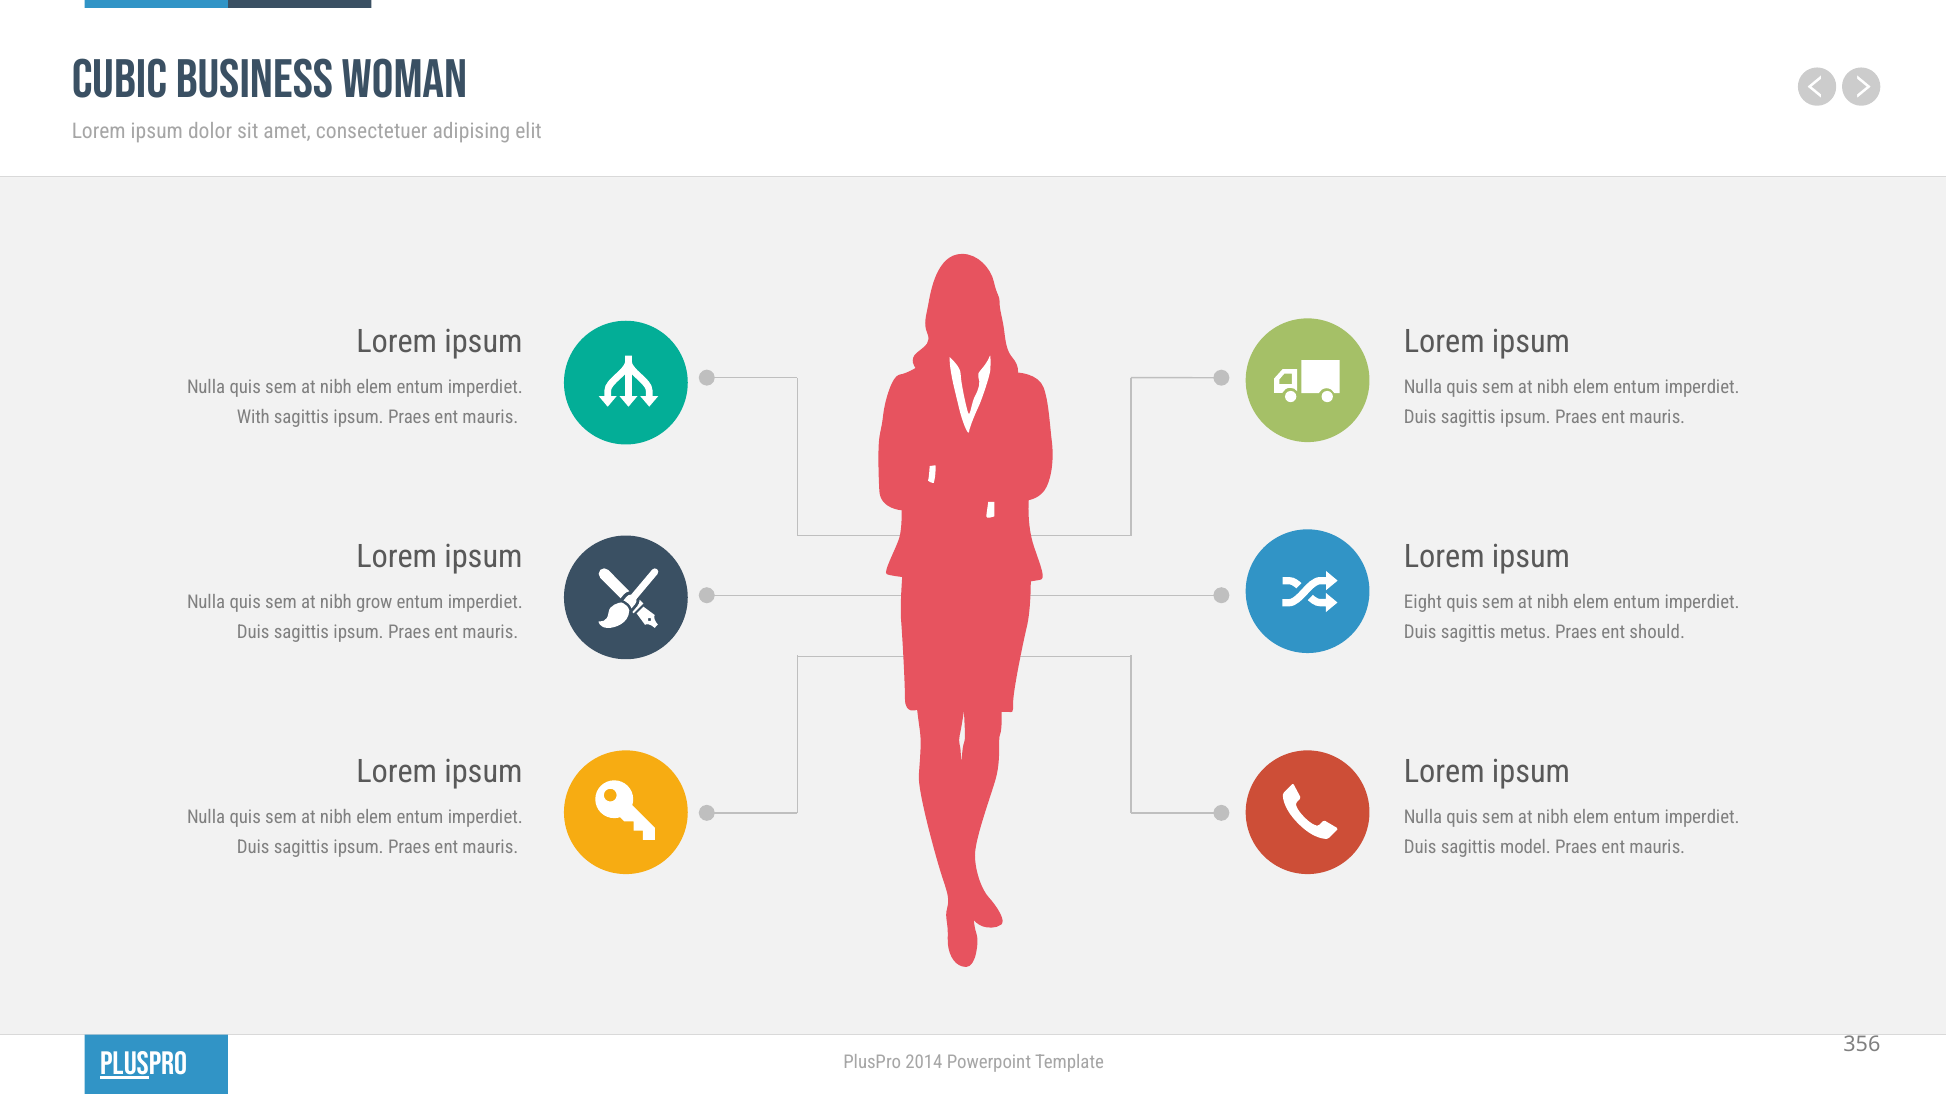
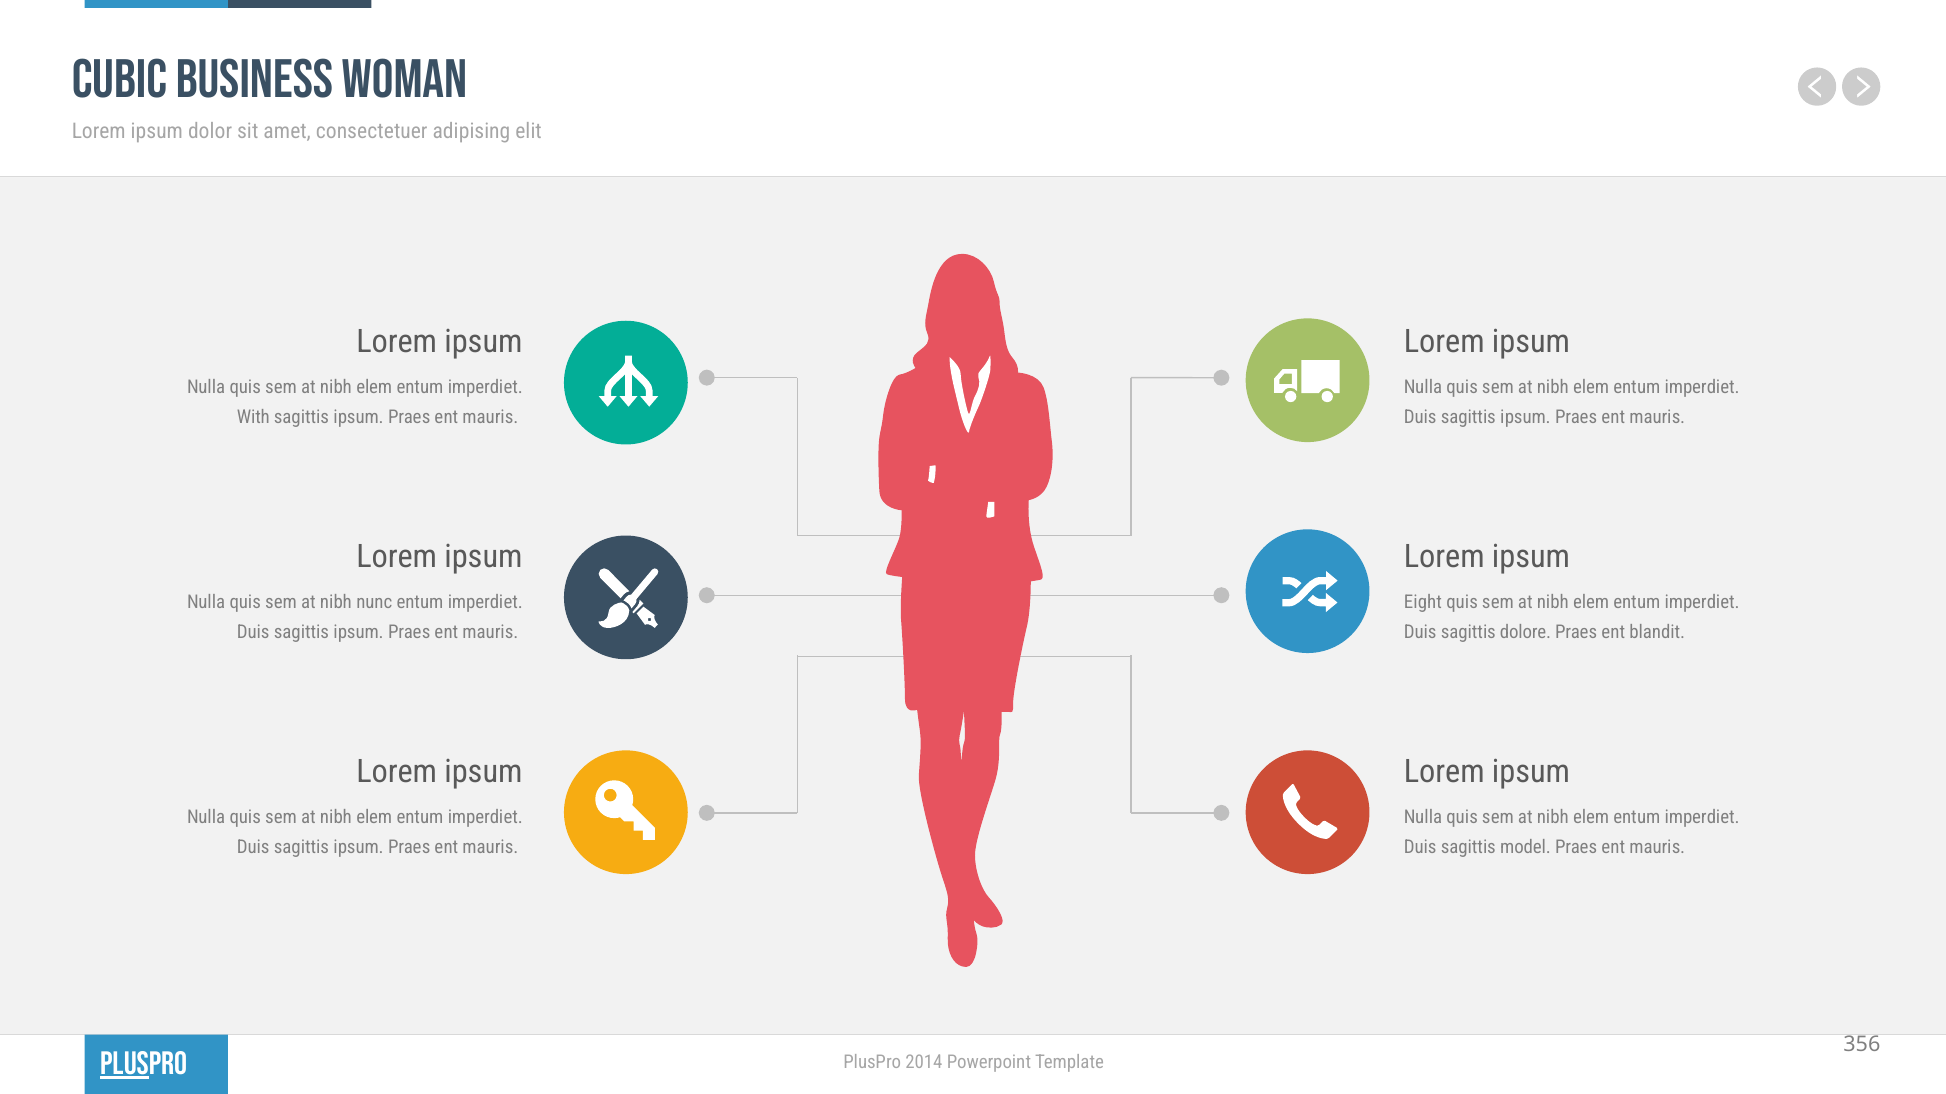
grow: grow -> nunc
metus: metus -> dolore
should: should -> blandit
